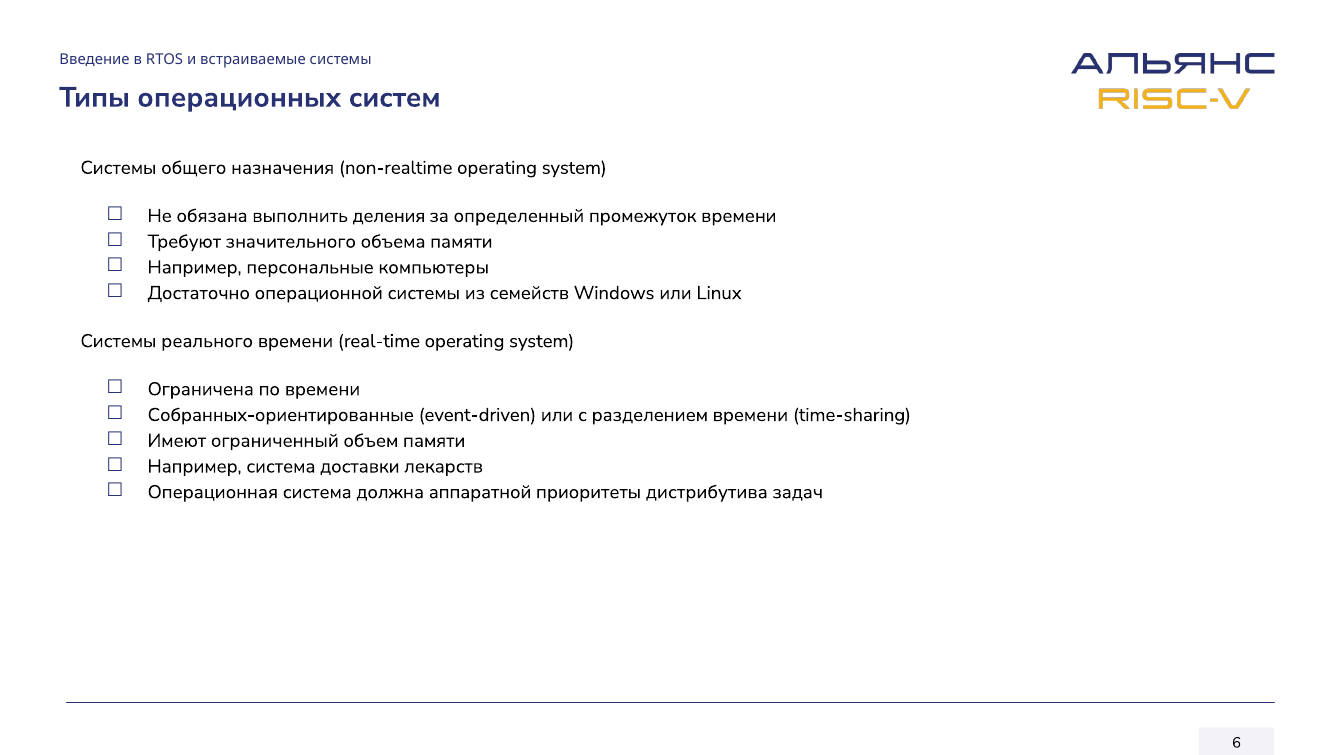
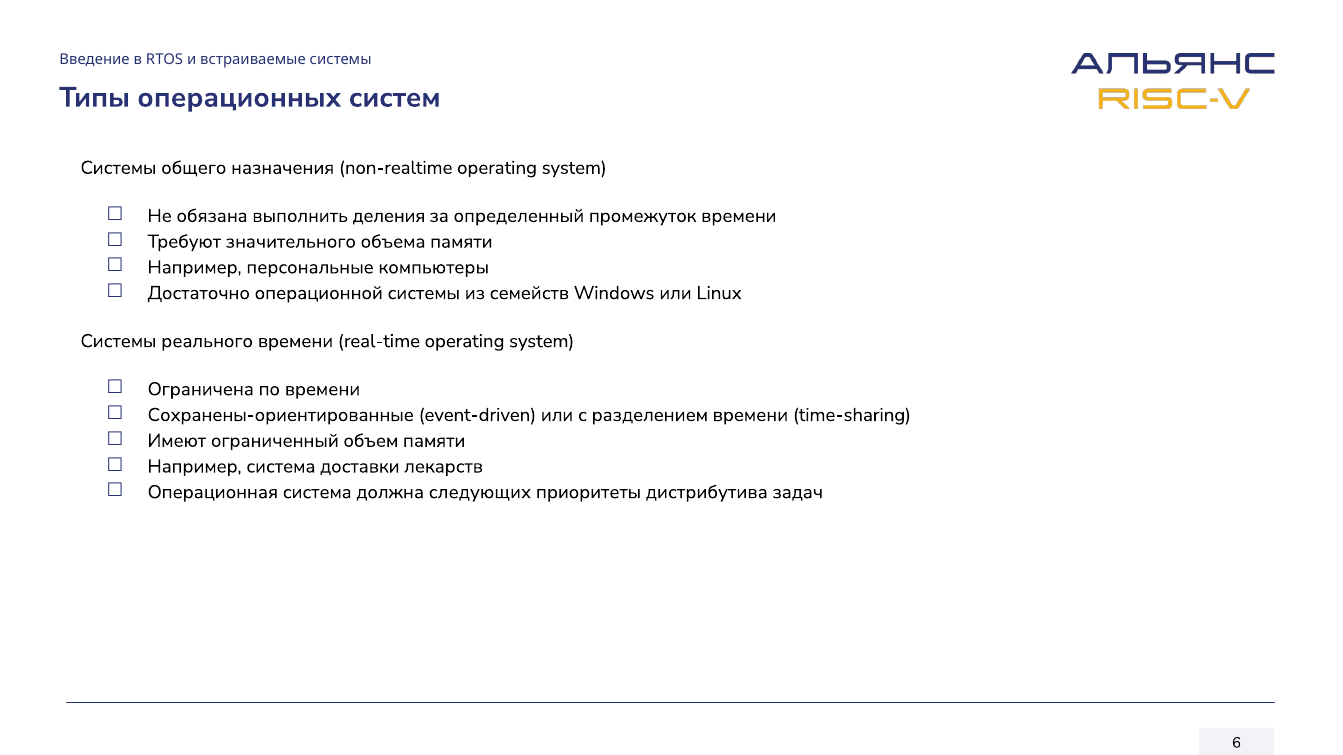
Собранных-ориентированные: Собранных-ориентированные -> Сохранены-ориентированные
аппаратной: аппаратной -> следующих
